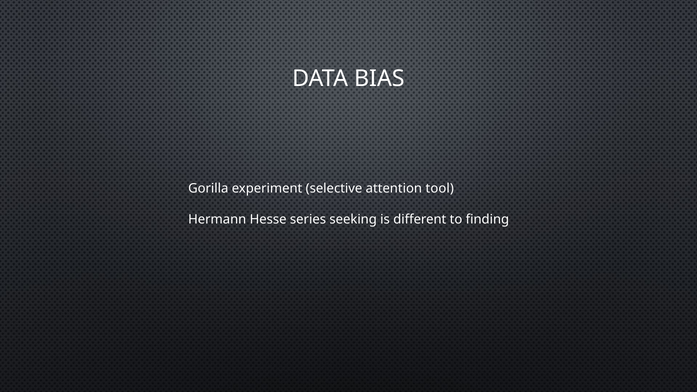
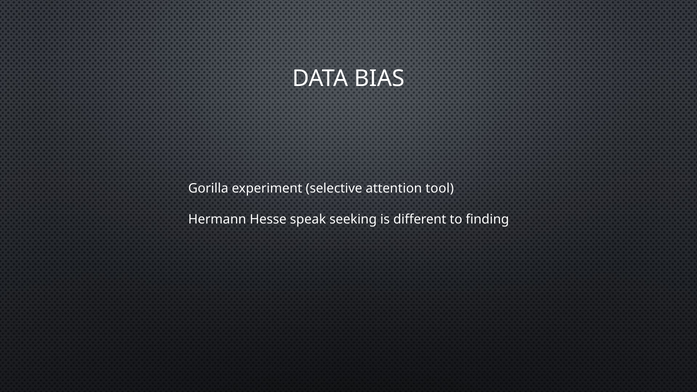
series: series -> speak
